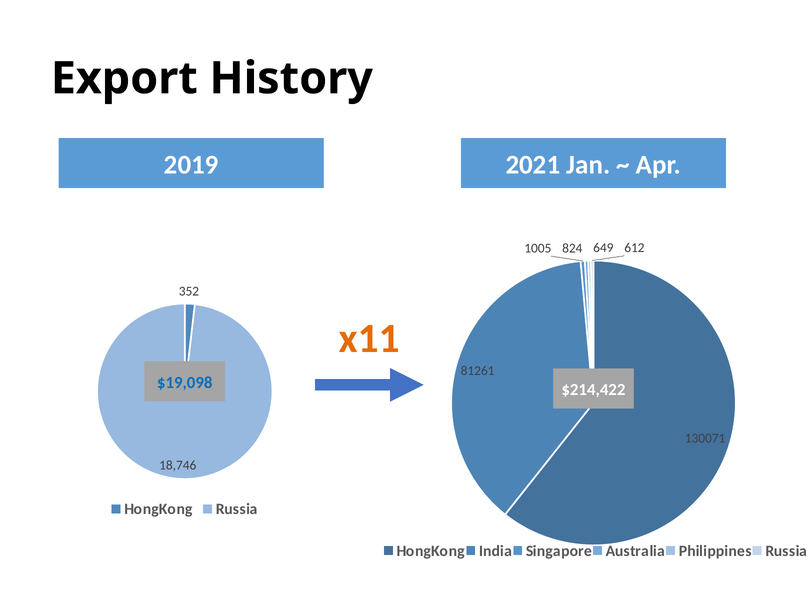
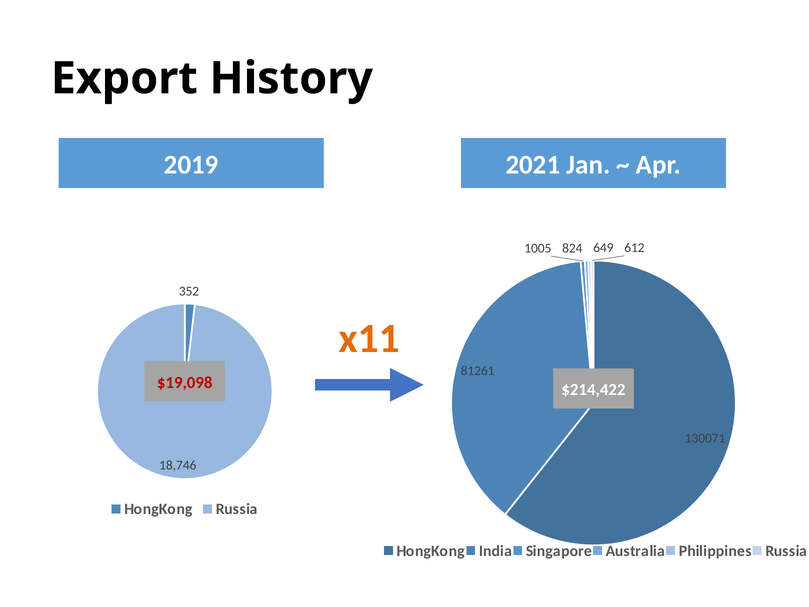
$19,098 colour: blue -> red
